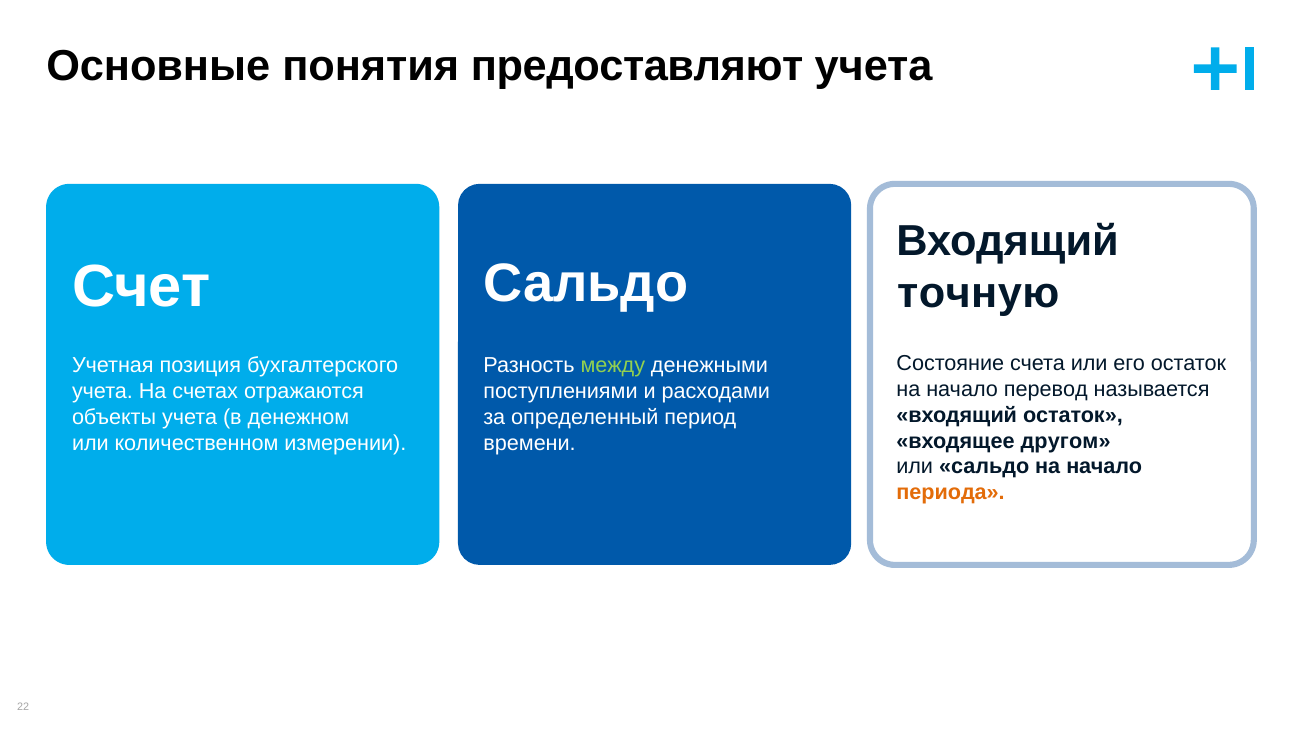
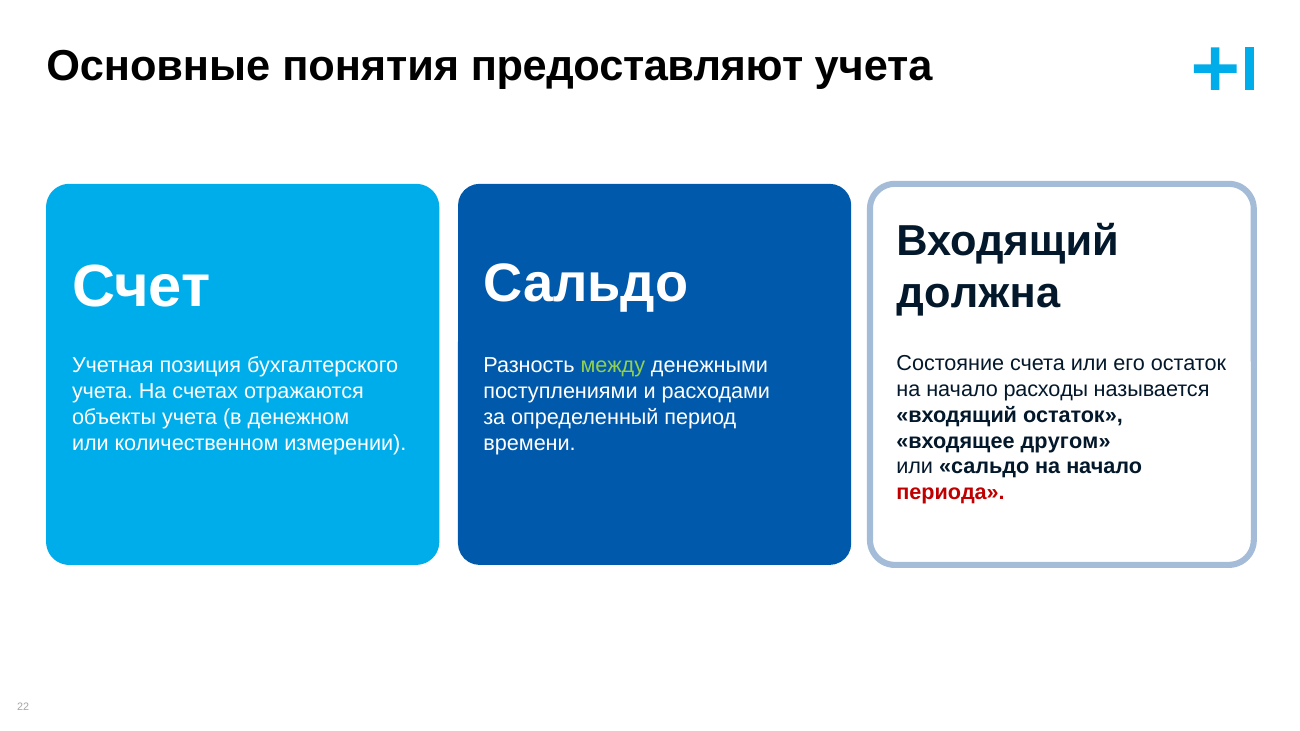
точную: точную -> должна
перевод: перевод -> расходы
периода colour: orange -> red
